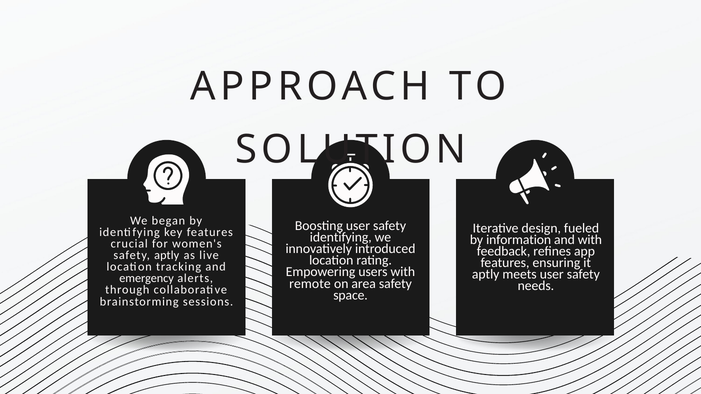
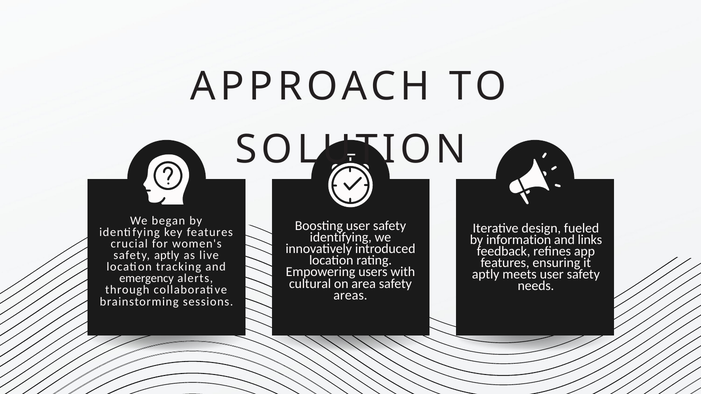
and with: with -> links
remote: remote -> cultural
space: space -> areas
